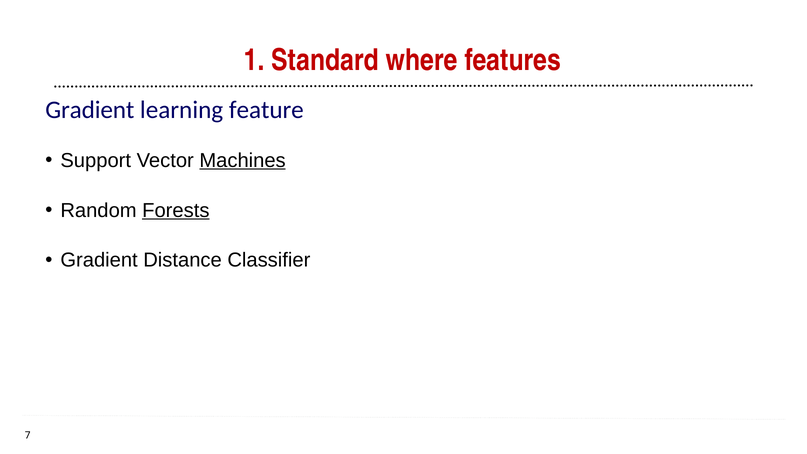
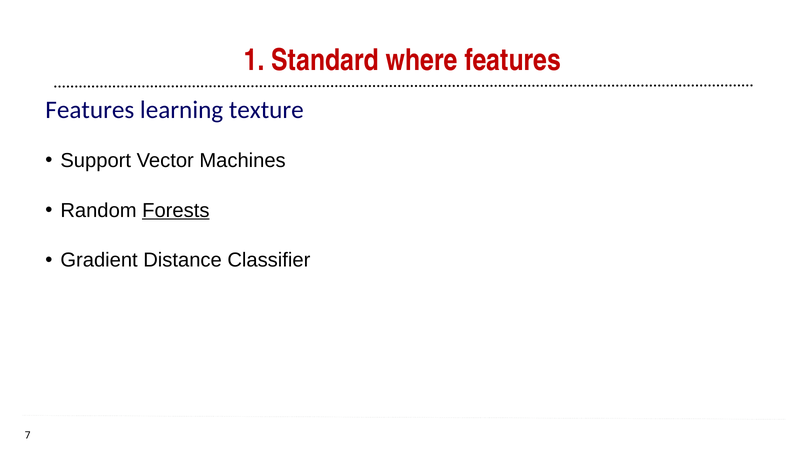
Gradient at (90, 110): Gradient -> Features
feature: feature -> texture
Machines underline: present -> none
